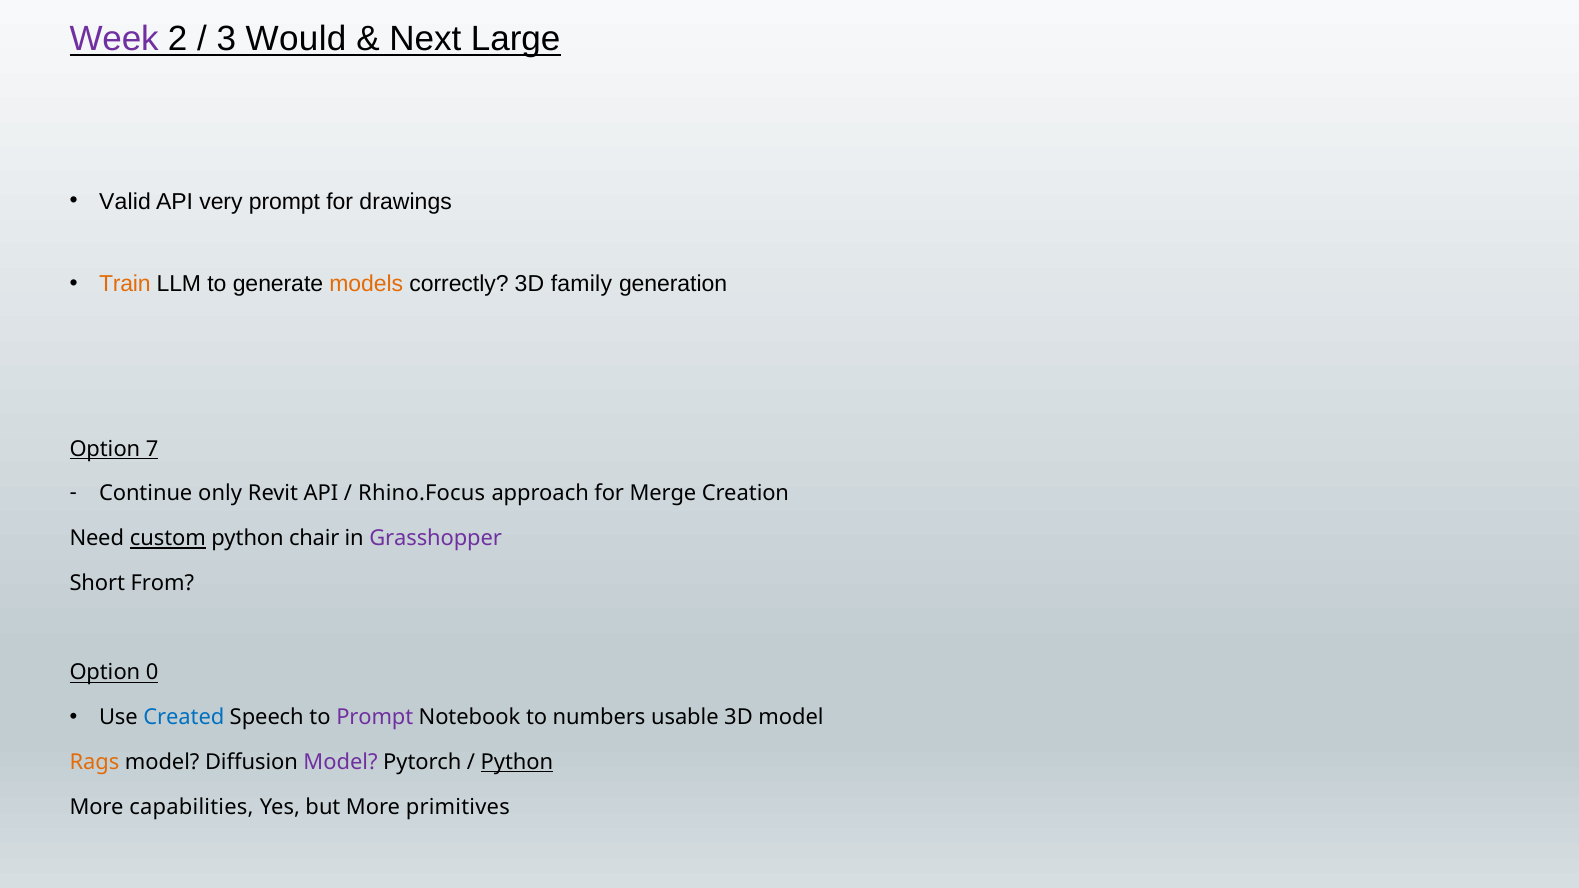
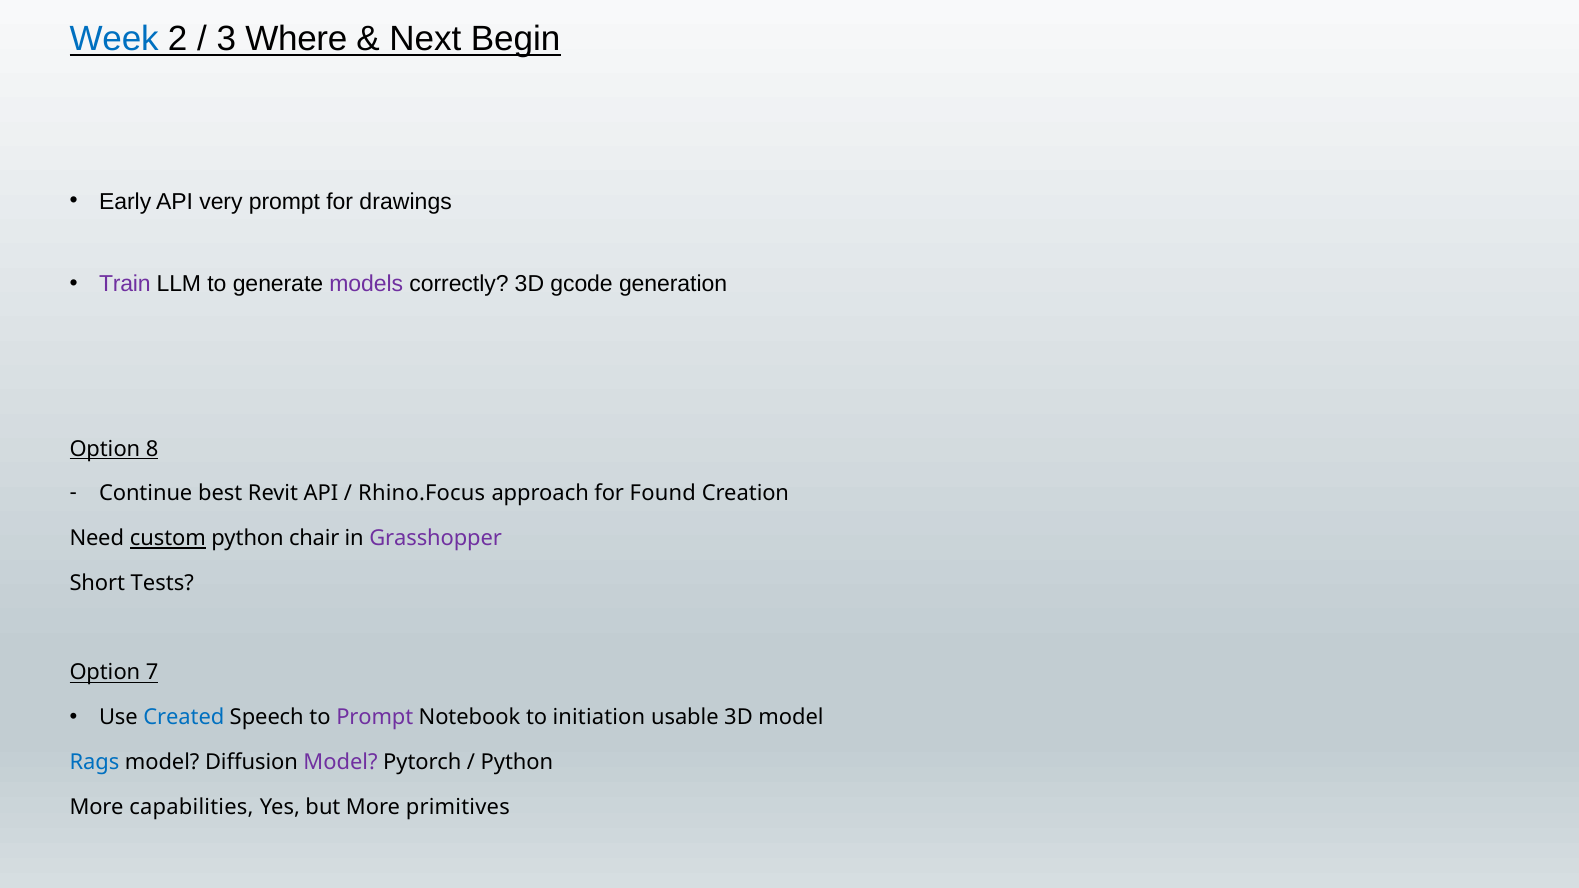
Week colour: purple -> blue
Would: Would -> Where
Large: Large -> Begin
Valid: Valid -> Early
Train colour: orange -> purple
models colour: orange -> purple
family: family -> gcode
7: 7 -> 8
only: only -> best
Merge: Merge -> Found
From: From -> Tests
0: 0 -> 7
numbers: numbers -> initiation
Rags colour: orange -> blue
Python at (517, 762) underline: present -> none
